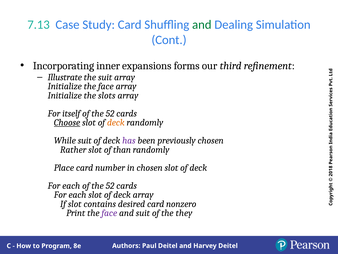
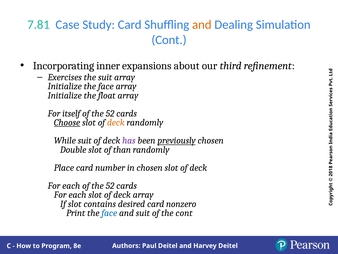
7.13: 7.13 -> 7.81
and at (202, 25) colour: green -> orange
forms: forms -> about
Illustrate: Illustrate -> Exercises
slots: slots -> float
previously underline: none -> present
Rather: Rather -> Double
face at (109, 213) colour: purple -> blue
the they: they -> cont
